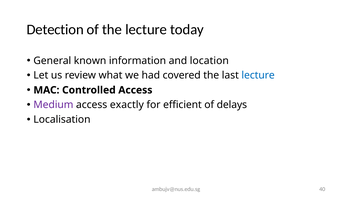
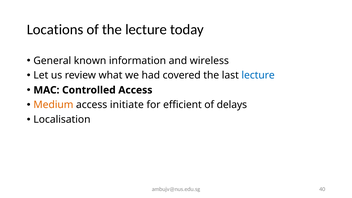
Detection: Detection -> Locations
location: location -> wireless
Medium colour: purple -> orange
exactly: exactly -> initiate
